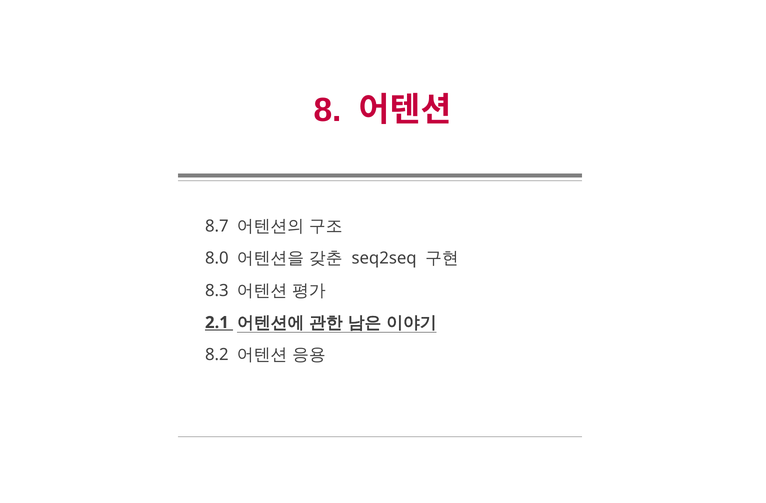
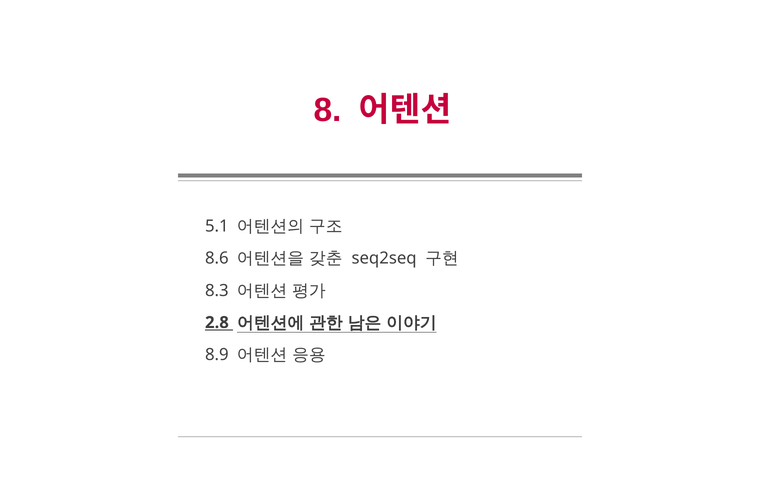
8.7: 8.7 -> 5.1
8.0: 8.0 -> 8.6
2.1: 2.1 -> 2.8
8.2: 8.2 -> 8.9
